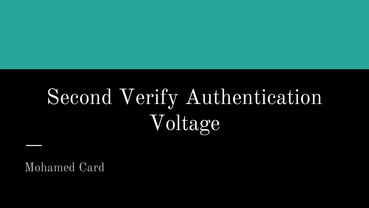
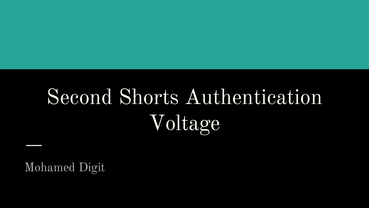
Verify: Verify -> Shorts
Card: Card -> Digit
